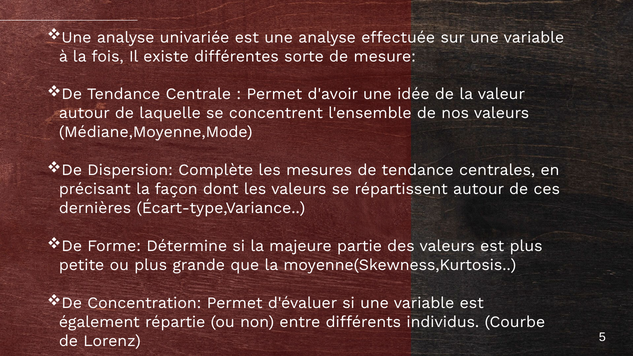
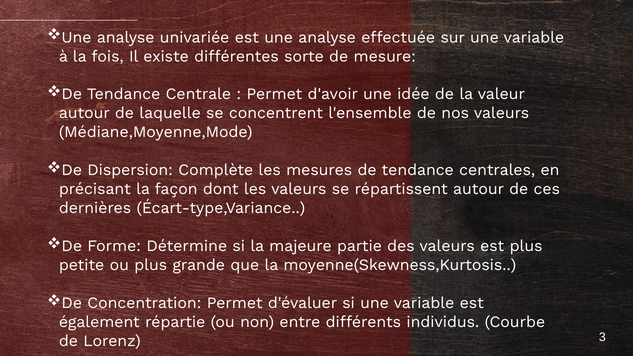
5: 5 -> 3
